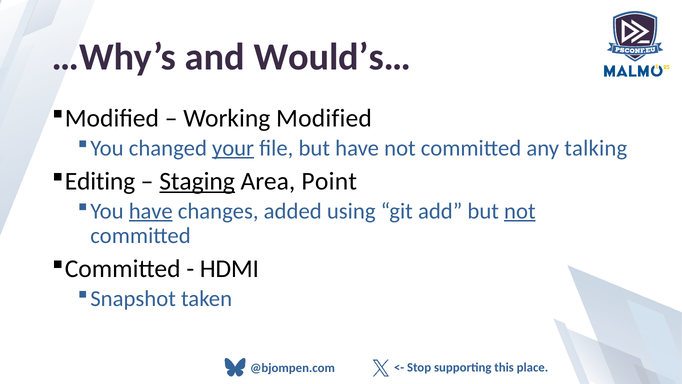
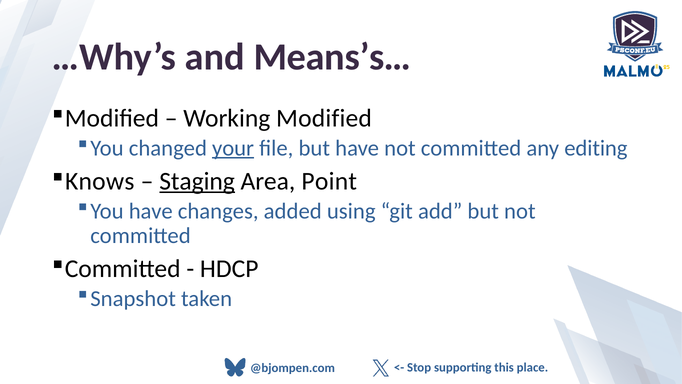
Would’s…: Would’s… -> Means’s…
talking: talking -> editing
Editing: Editing -> Knows
have at (151, 211) underline: present -> none
not at (520, 211) underline: present -> none
HDMI: HDMI -> HDCP
